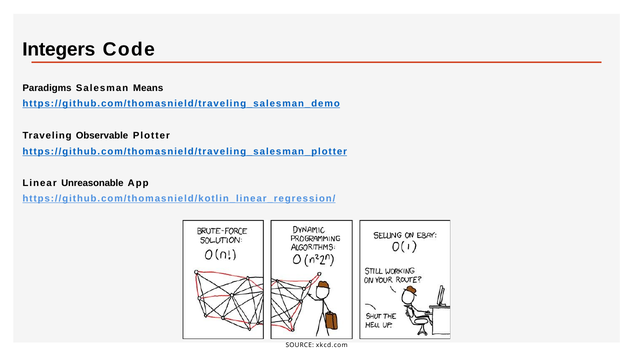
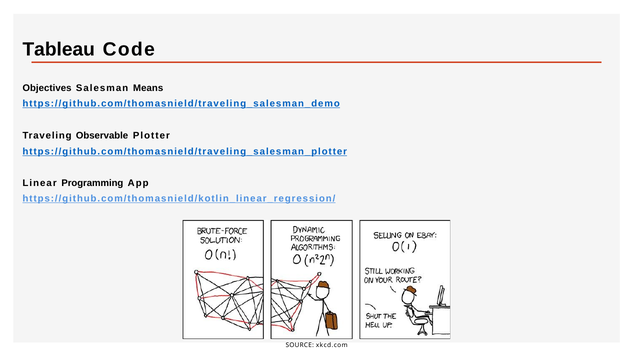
Integers: Integers -> Tableau
Paradigms: Paradigms -> Objectives
Unreasonable: Unreasonable -> Programming
